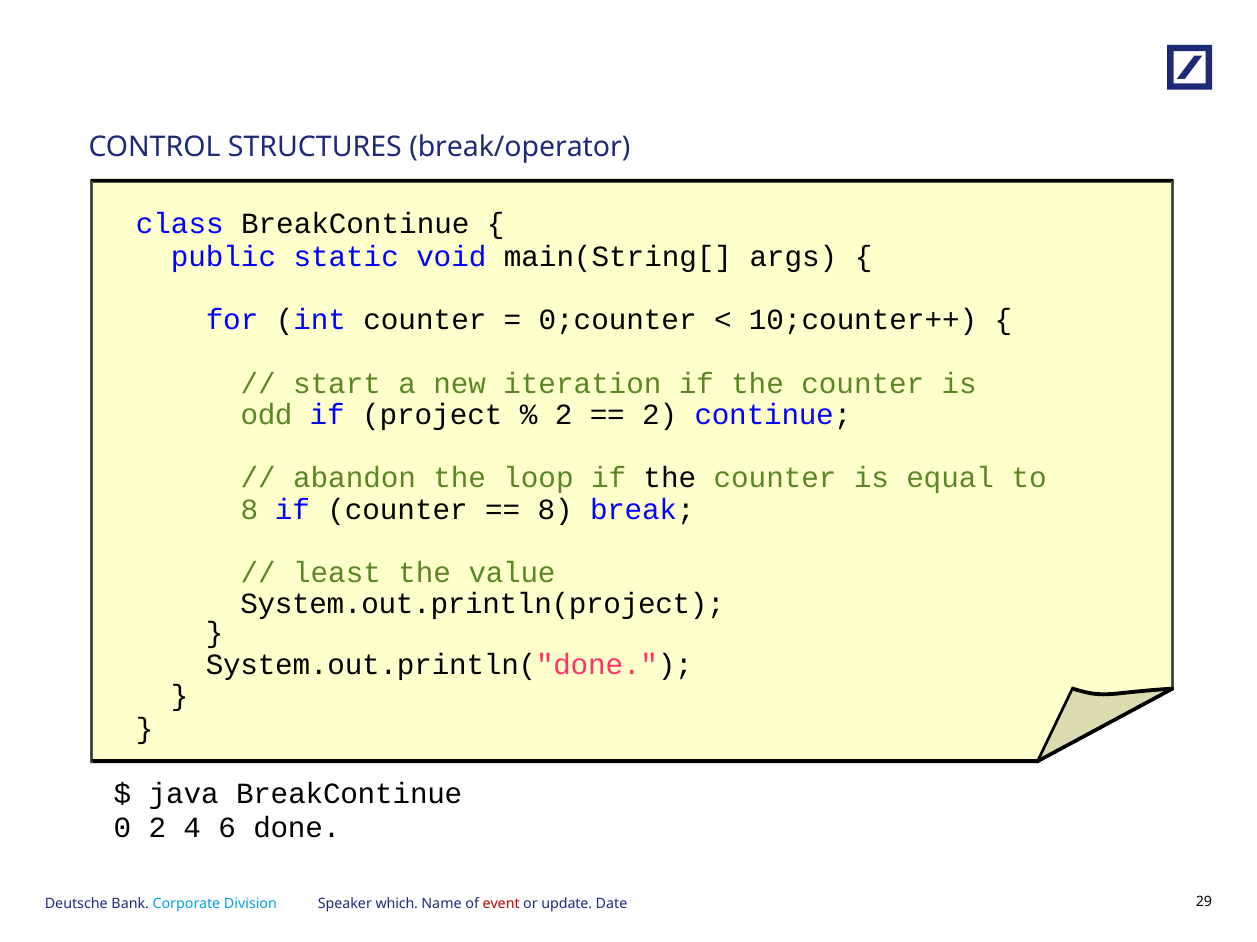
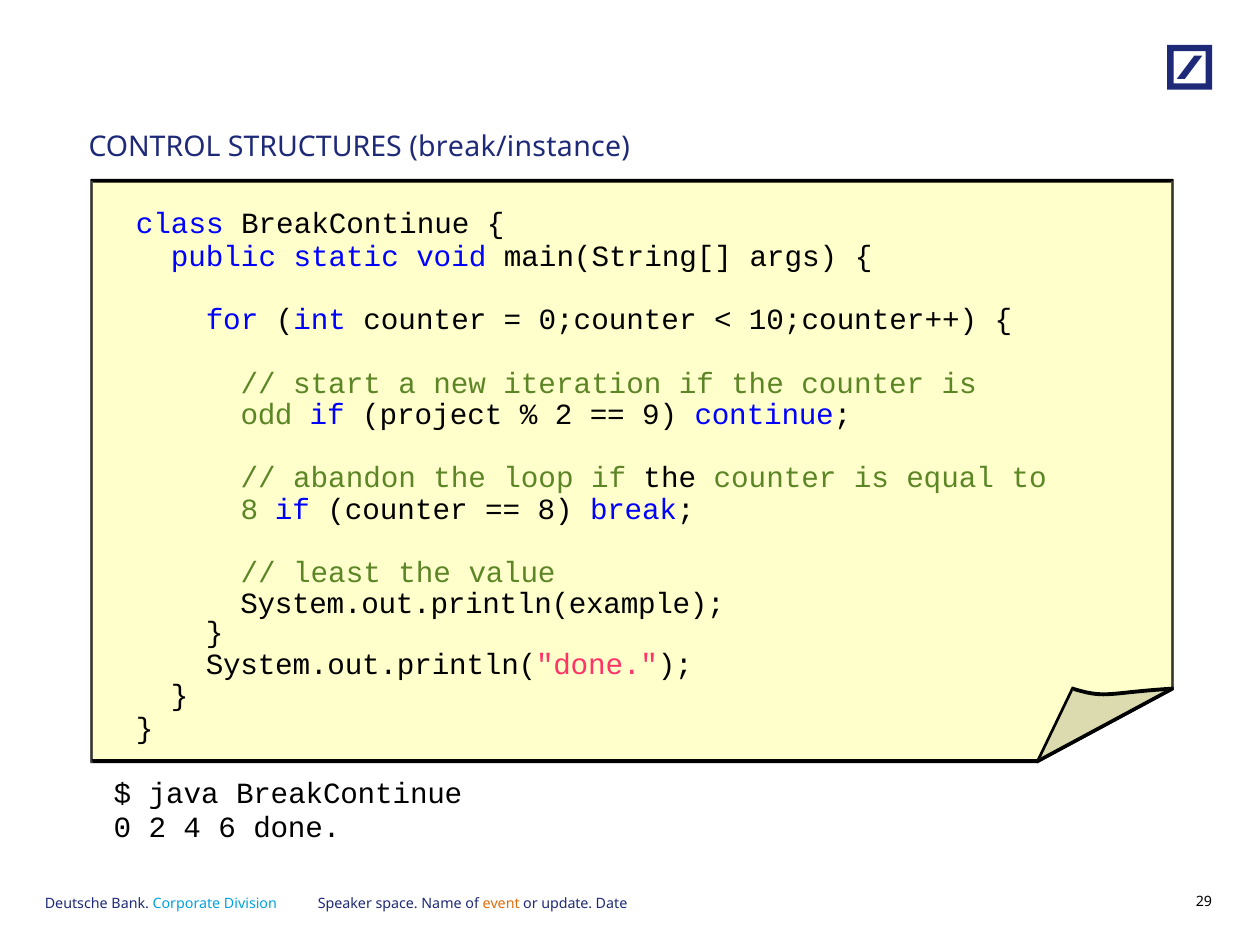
break/operator: break/operator -> break/instance
2 at (660, 415): 2 -> 9
System.out.println(project: System.out.println(project -> System.out.println(example
which: which -> space
event colour: red -> orange
